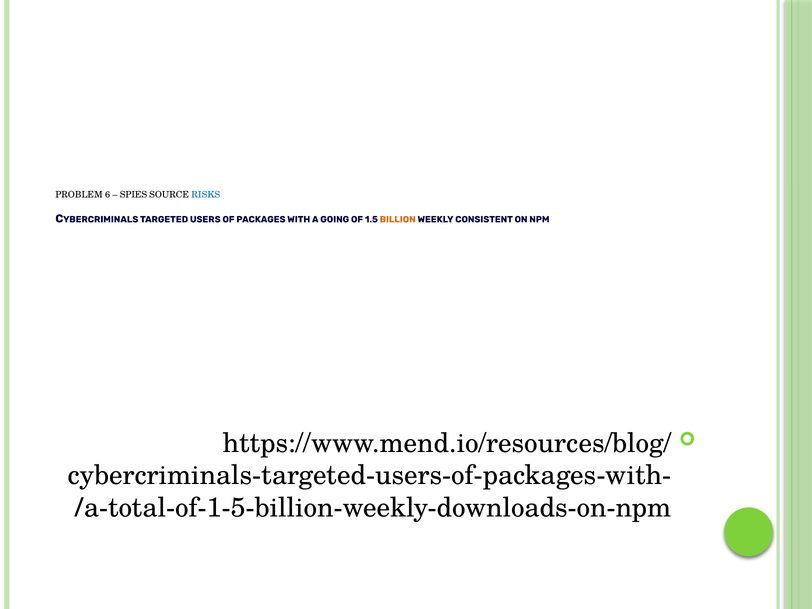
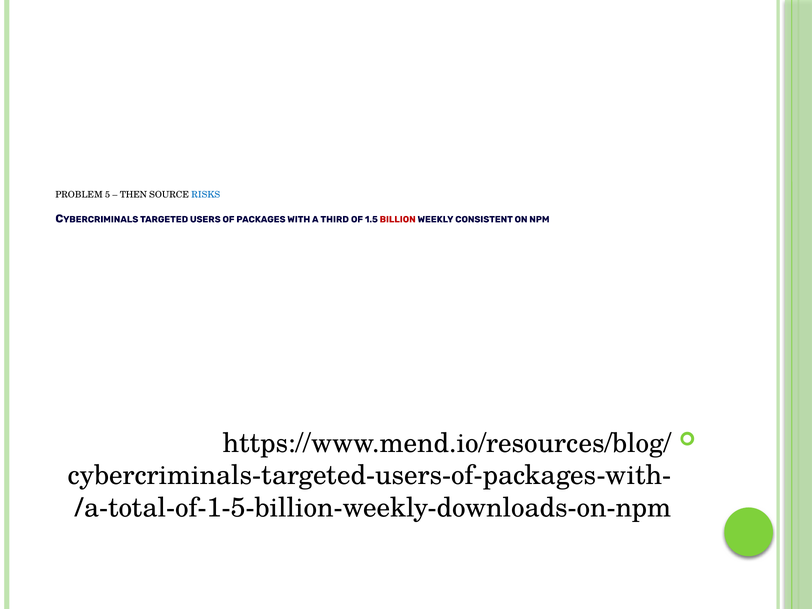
6: 6 -> 5
SPIES: SPIES -> THEN
GOING: GOING -> THIRD
BILLION colour: orange -> red
